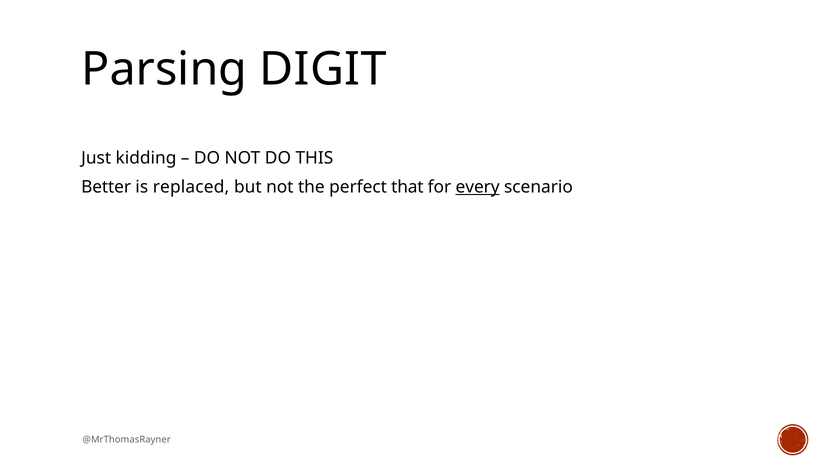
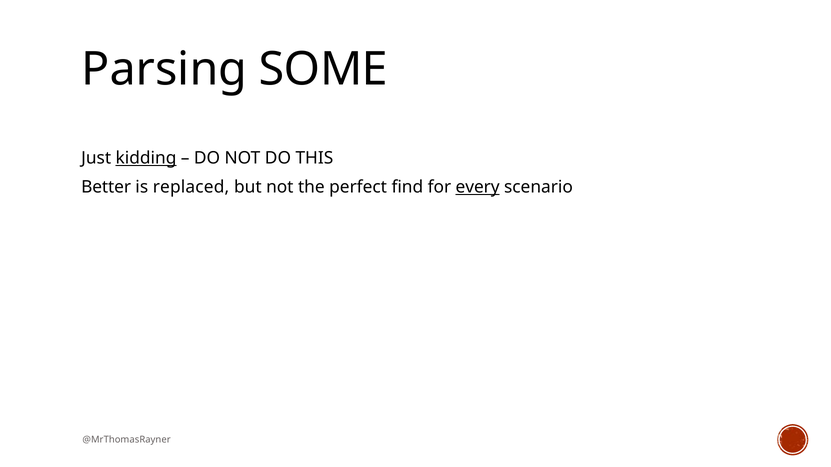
DIGIT: DIGIT -> SOME
kidding underline: none -> present
that: that -> find
